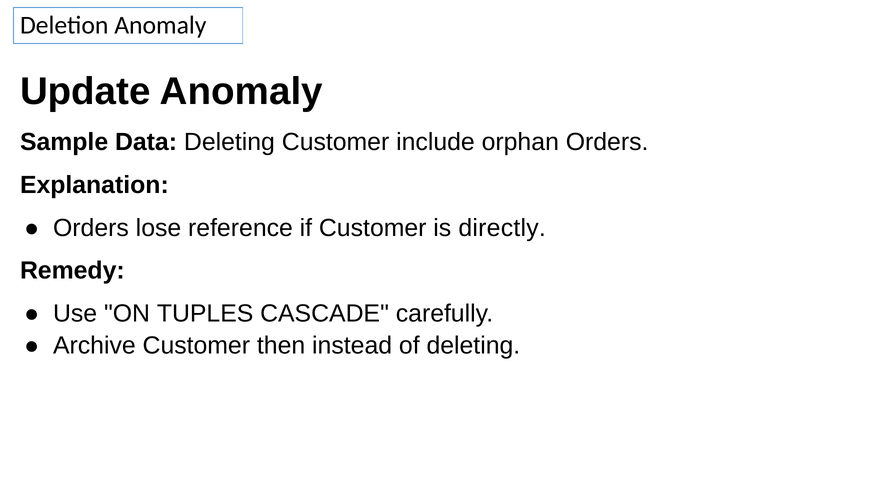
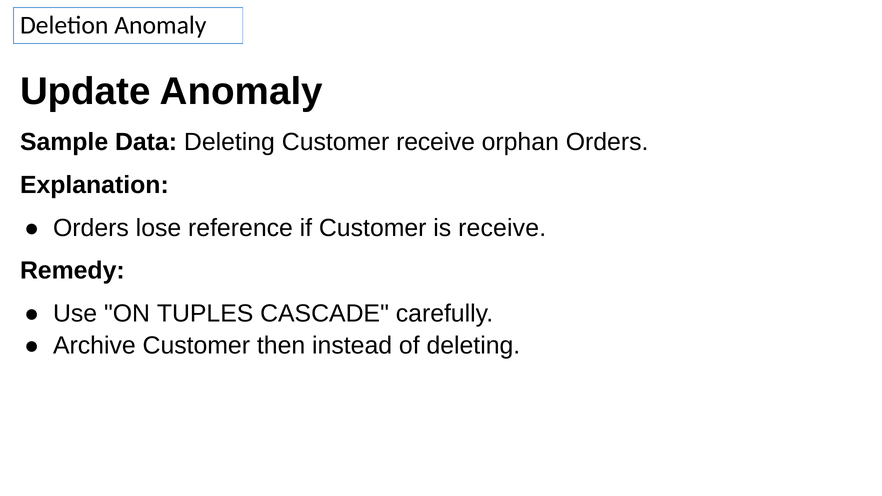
Customer include: include -> receive
is directly: directly -> receive
